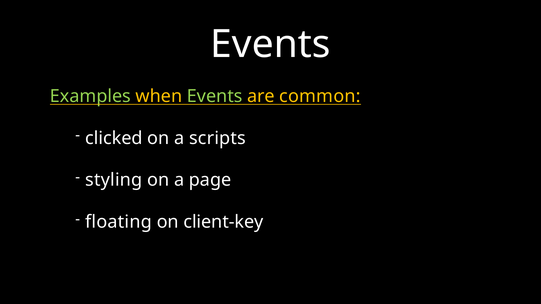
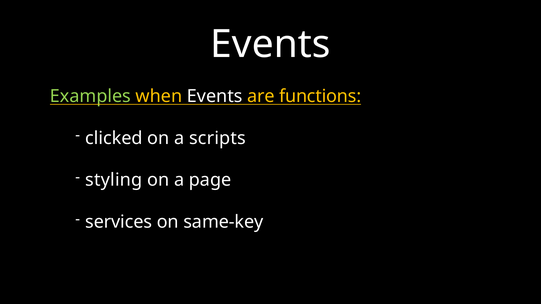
Events at (215, 96) colour: light green -> white
common: common -> functions
floating: floating -> services
client-key: client-key -> same-key
